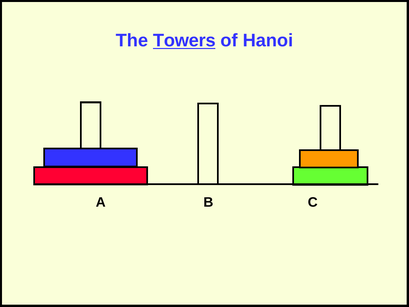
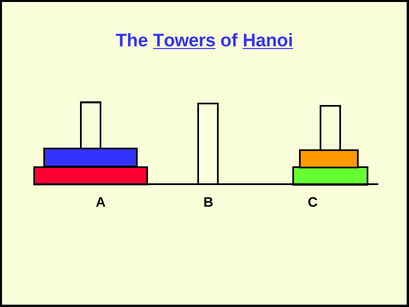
Hanoi underline: none -> present
